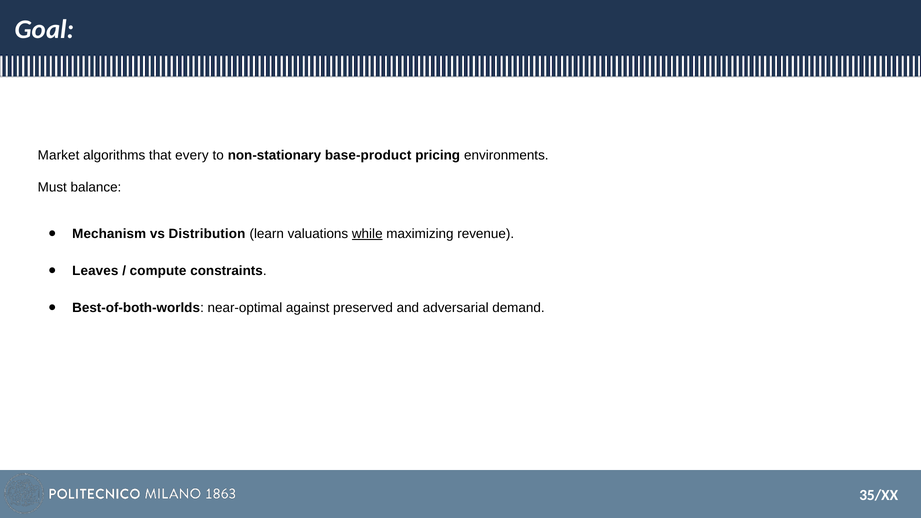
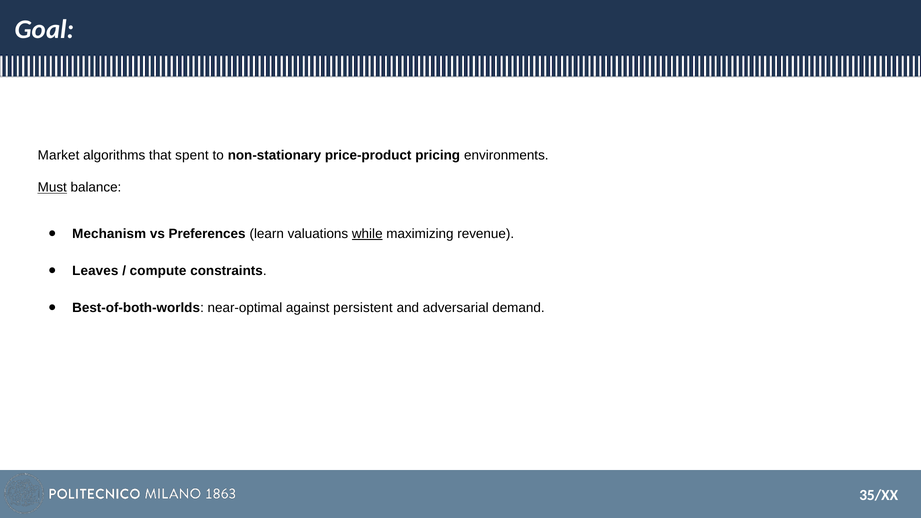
every: every -> spent
base-product: base-product -> price-product
Must underline: none -> present
Distribution: Distribution -> Preferences
preserved: preserved -> persistent
